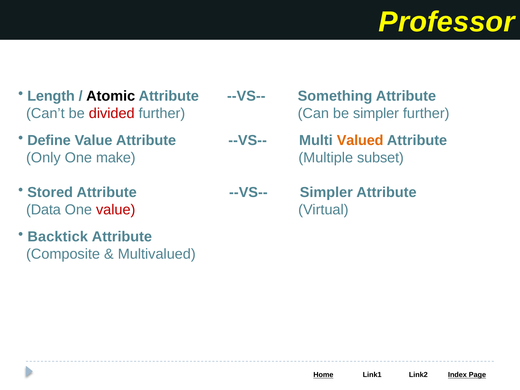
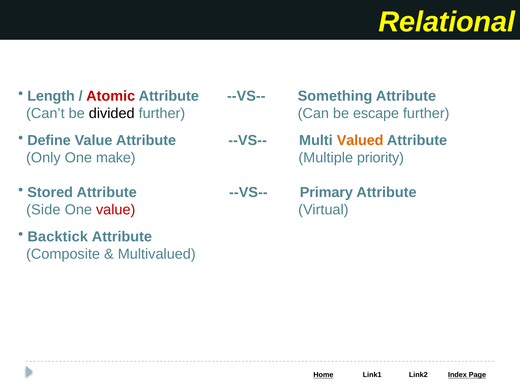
Professor: Professor -> Relational
Atomic colour: black -> red
divided colour: red -> black
be simpler: simpler -> escape
subset: subset -> priority
--VS-- Simpler: Simpler -> Primary
Data: Data -> Side
